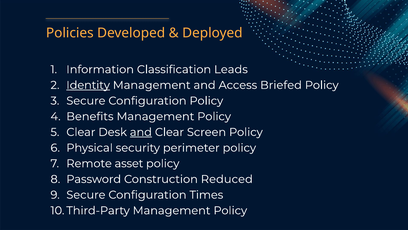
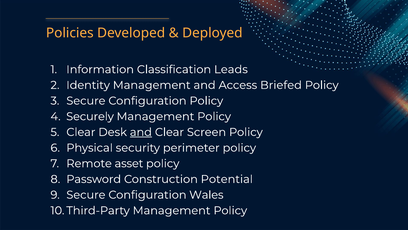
Identity underline: present -> none
Benefits: Benefits -> Securely
Reduced: Reduced -> Potential
Times: Times -> Wales
